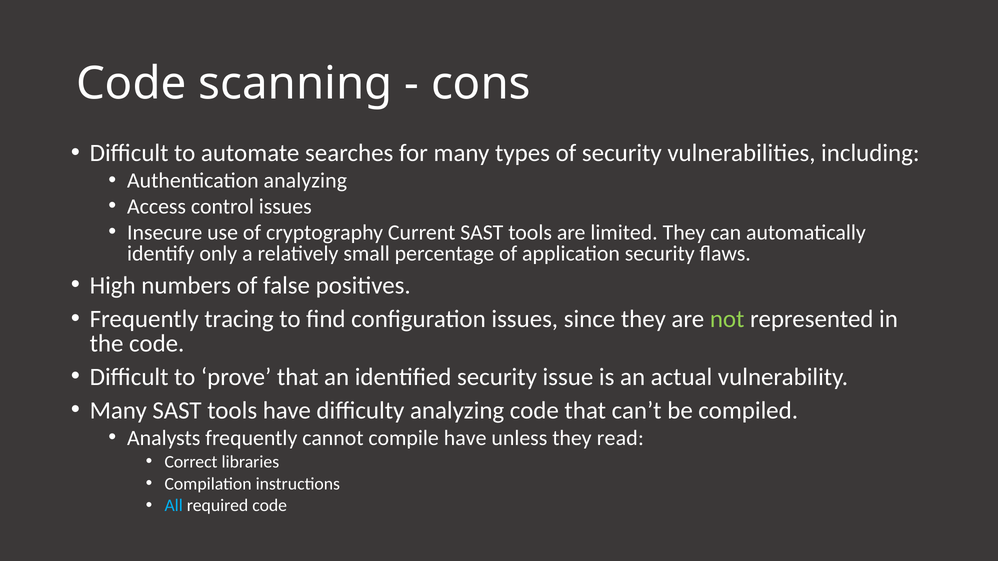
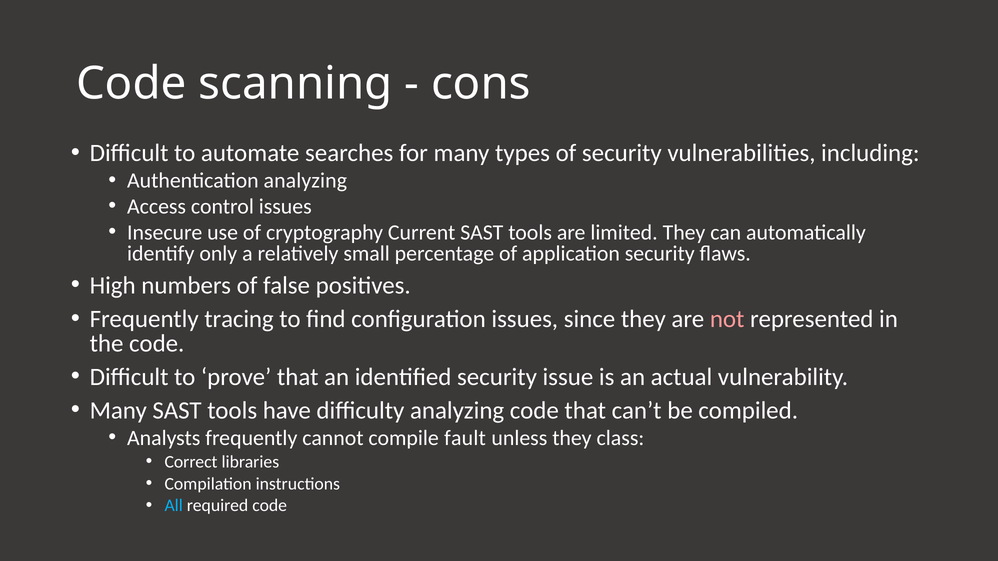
not colour: light green -> pink
compile have: have -> fault
read: read -> class
